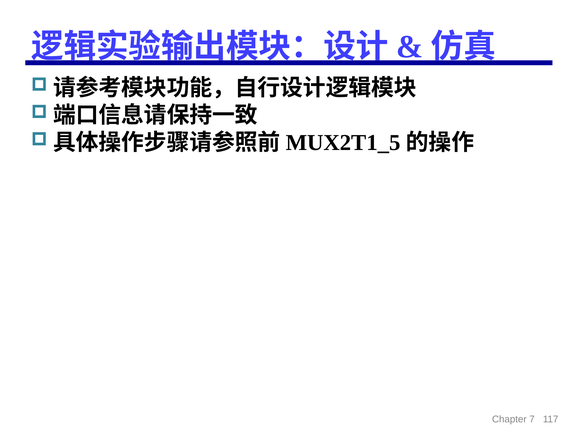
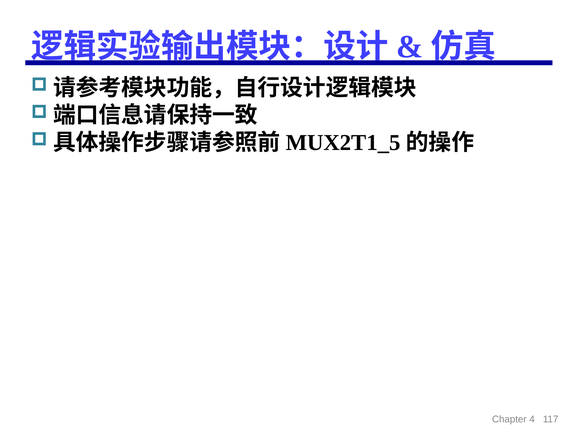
7: 7 -> 4
